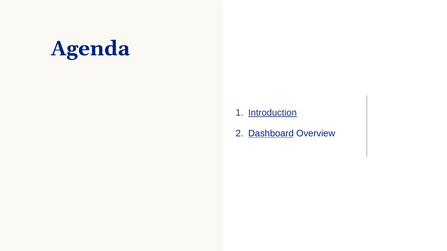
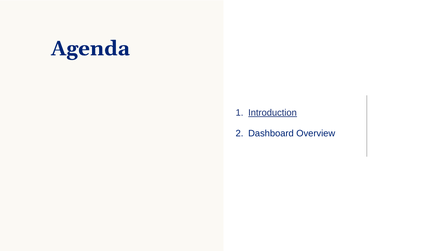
Dashboard underline: present -> none
